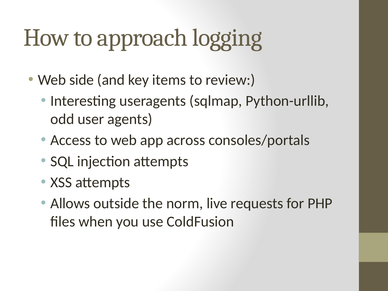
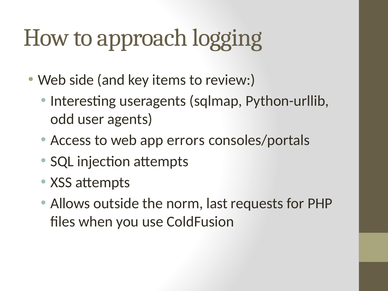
across: across -> errors
live: live -> last
